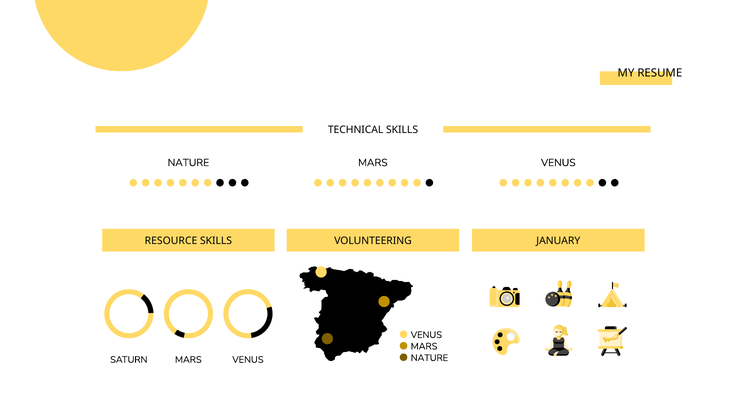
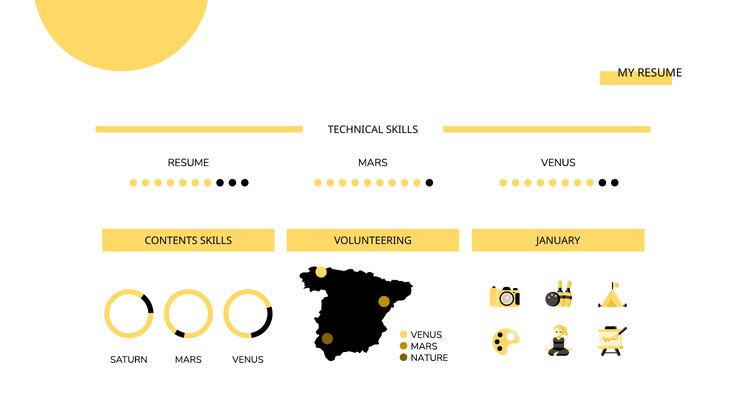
NATURE at (188, 163): NATURE -> RESUME
RESOURCE: RESOURCE -> CONTENTS
